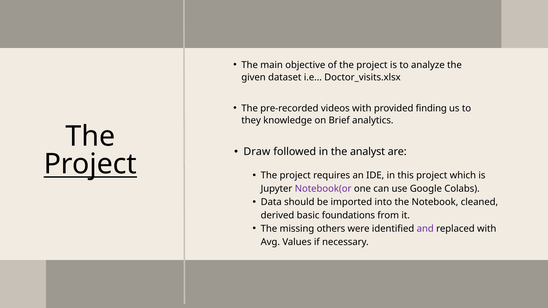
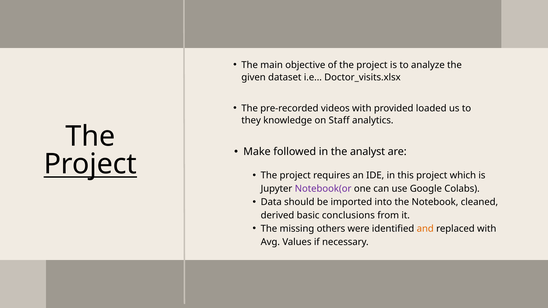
finding: finding -> loaded
Brief: Brief -> Staff
Draw: Draw -> Make
foundations: foundations -> conclusions
and colour: purple -> orange
